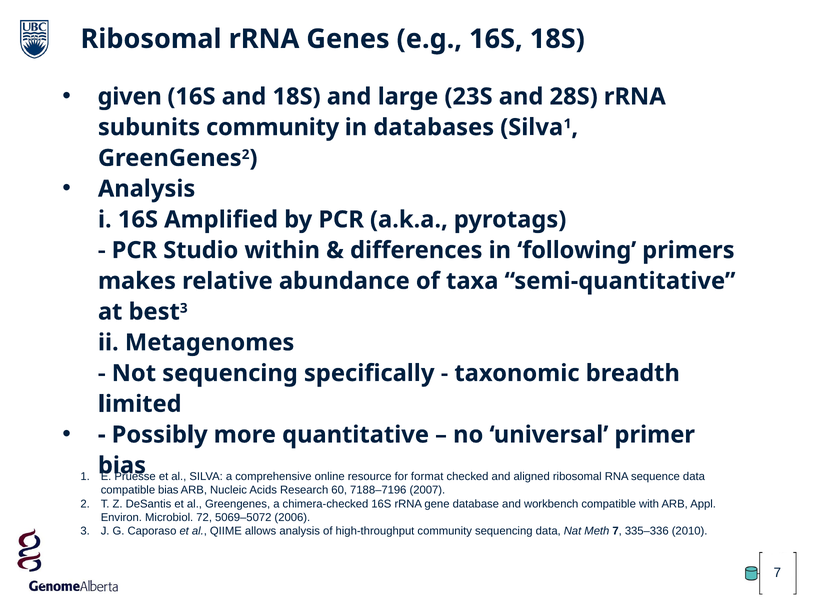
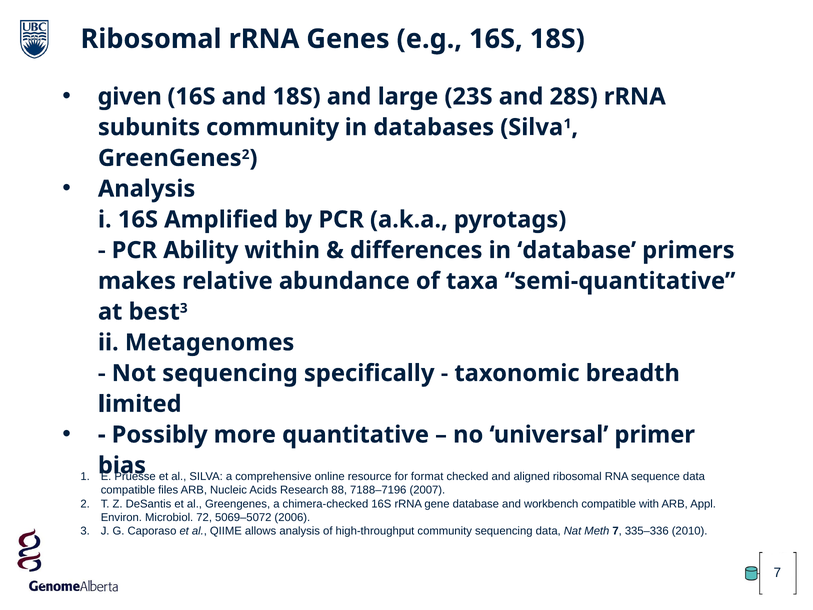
Studio: Studio -> Ability
in following: following -> database
compatible bias: bias -> files
60: 60 -> 88
